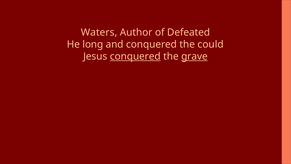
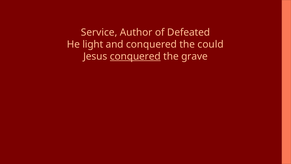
Waters: Waters -> Service
long: long -> light
grave underline: present -> none
